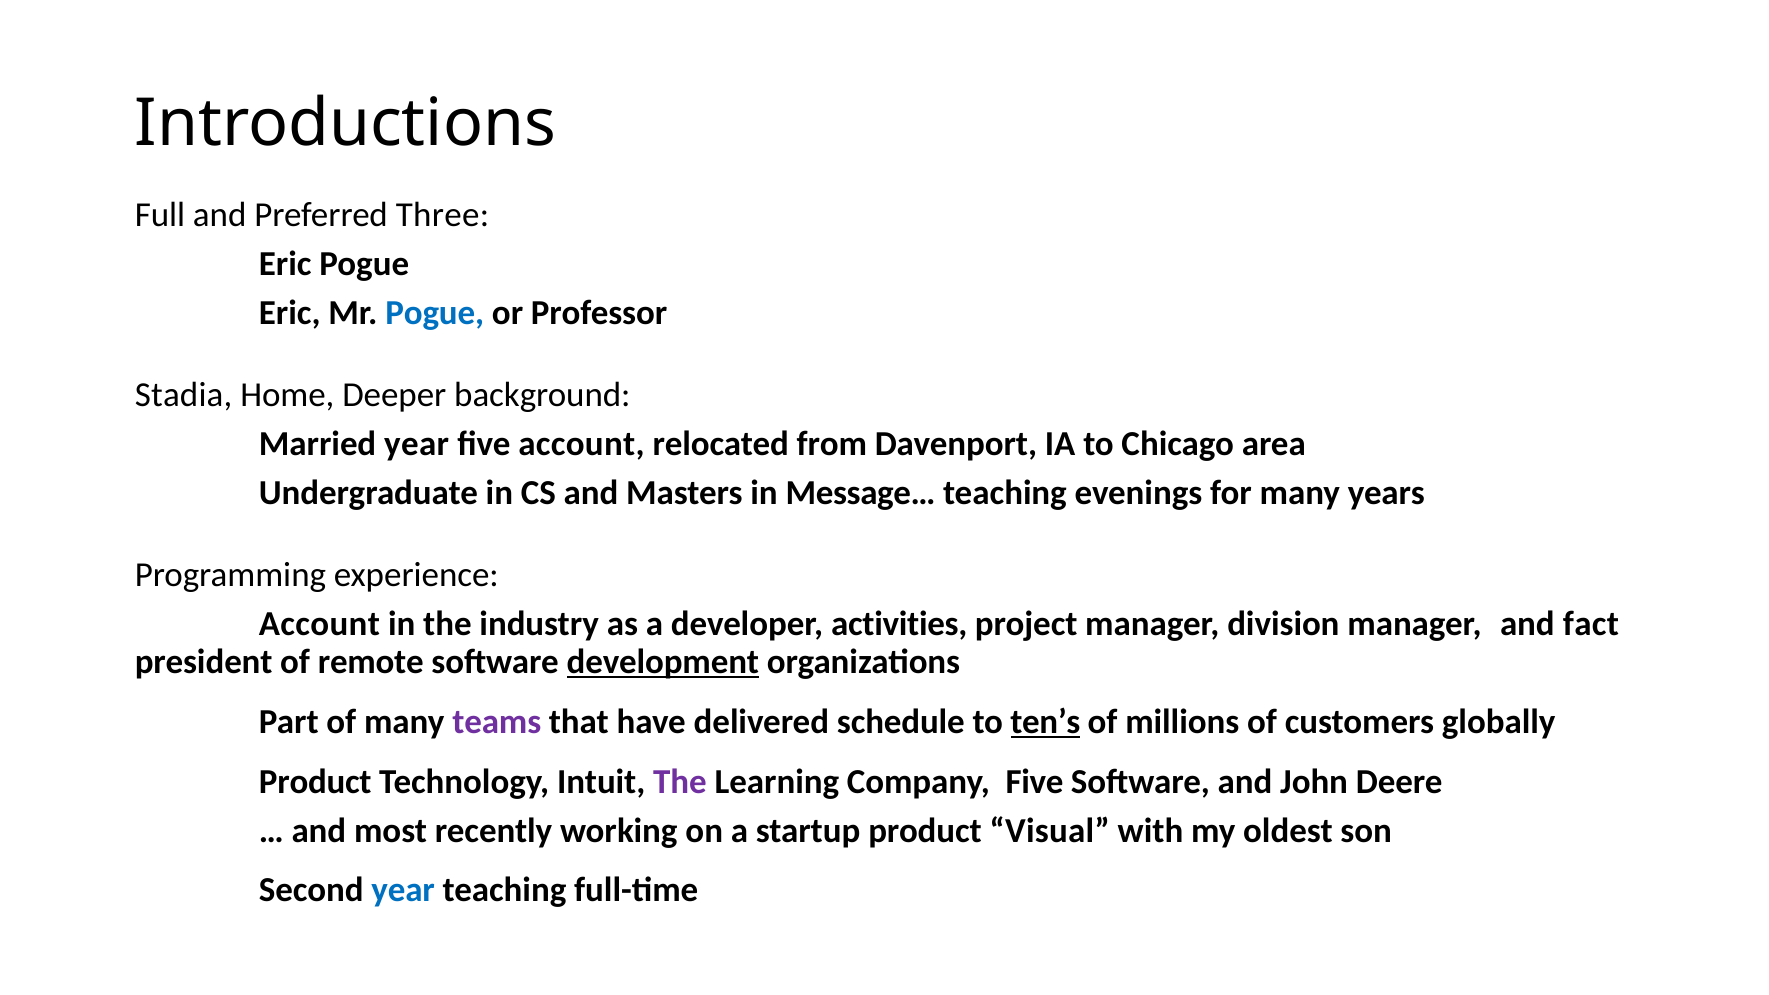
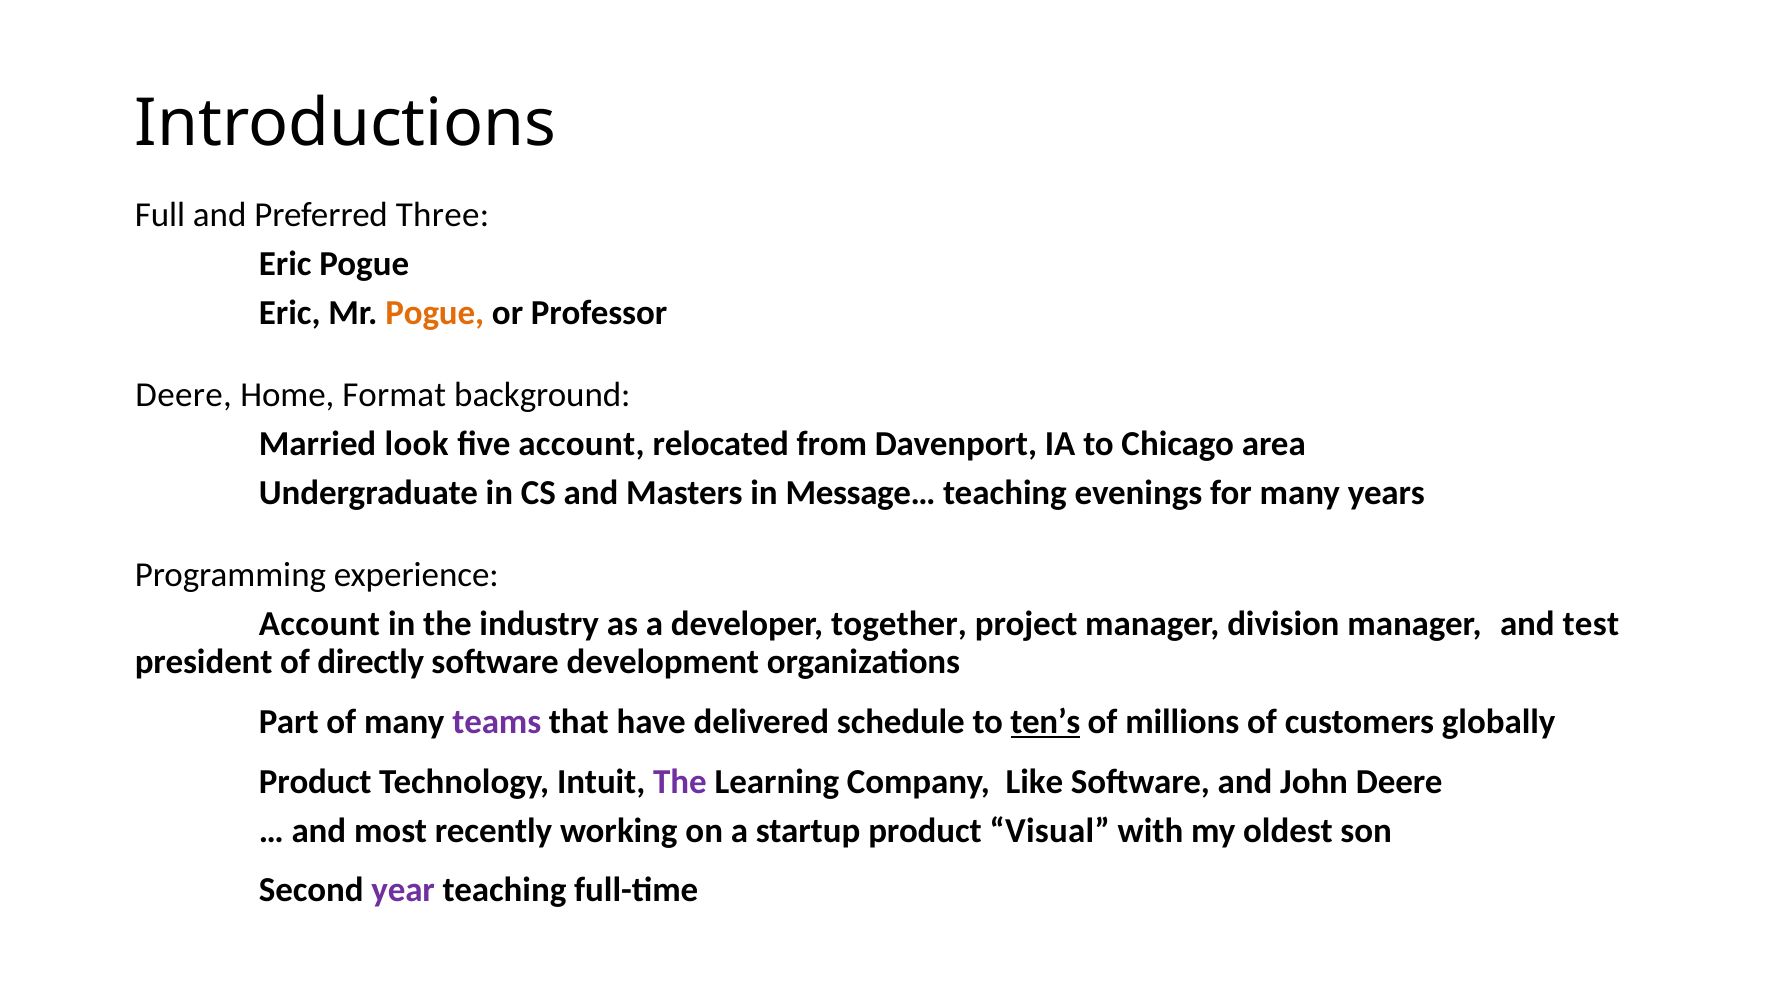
Pogue at (435, 313) colour: blue -> orange
Stadia at (184, 395): Stadia -> Deere
Deeper: Deeper -> Format
Married year: year -> look
activities: activities -> together
fact: fact -> test
remote: remote -> directly
development underline: present -> none
Company Five: Five -> Like
year at (403, 890) colour: blue -> purple
